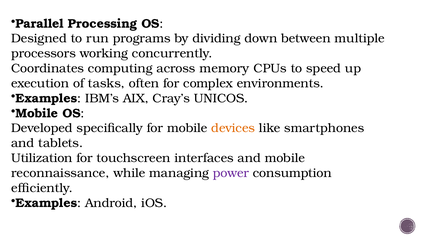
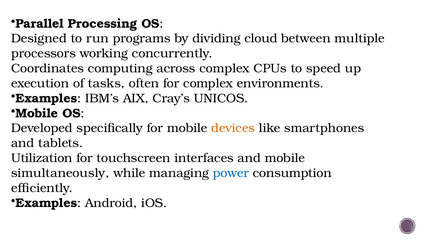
down: down -> cloud
across memory: memory -> complex
reconnaissance: reconnaissance -> simultaneously
power colour: purple -> blue
